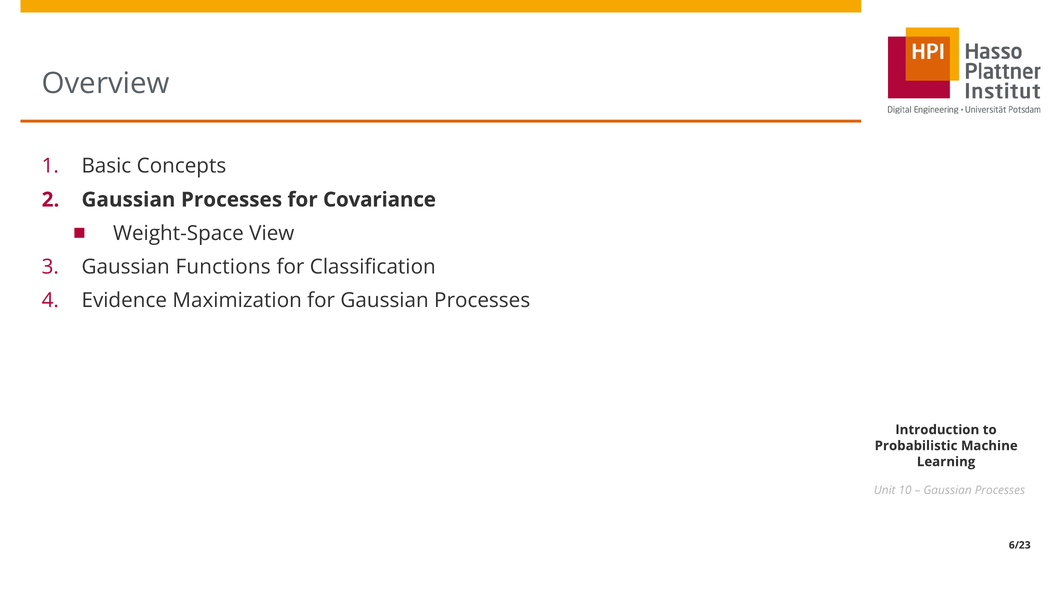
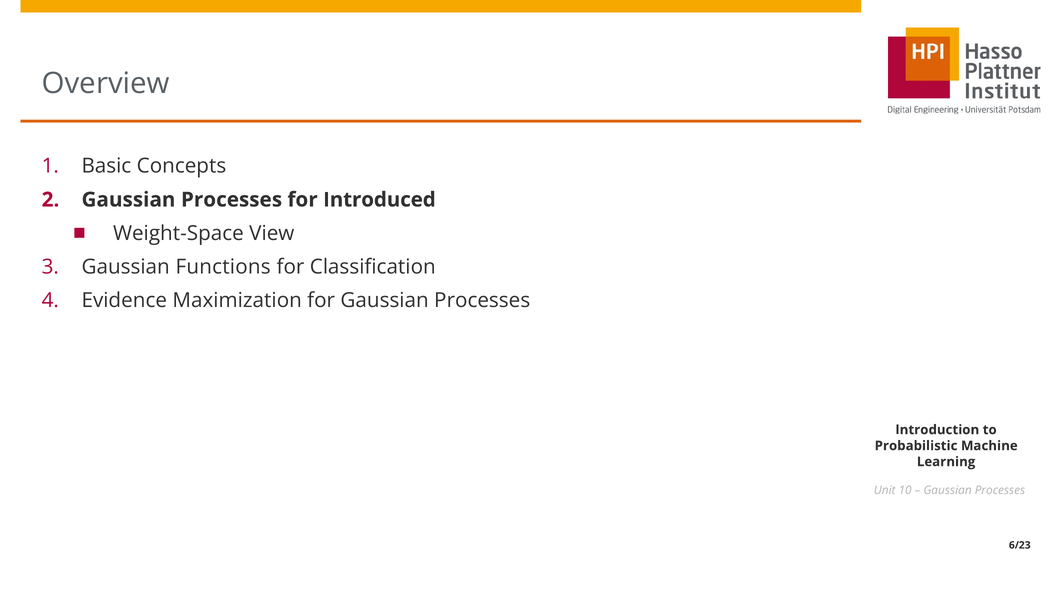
Covariance: Covariance -> Introduced
